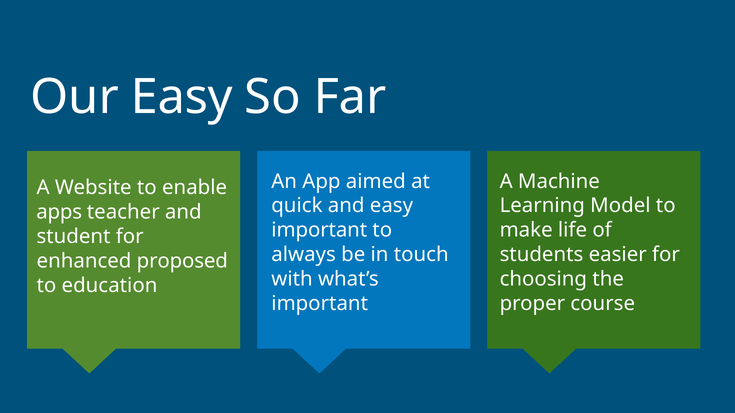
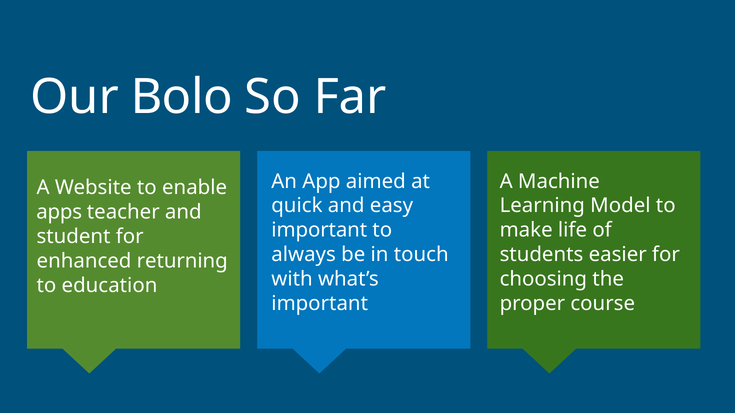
Our Easy: Easy -> Bolo
proposed: proposed -> returning
